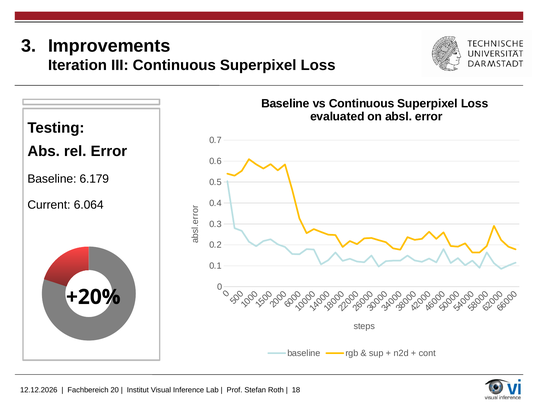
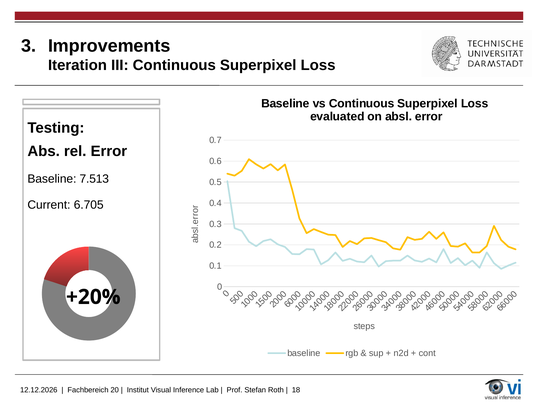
6.179: 6.179 -> 7.513
6.064: 6.064 -> 6.705
